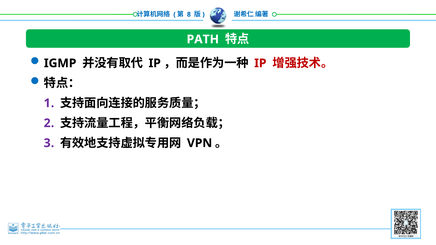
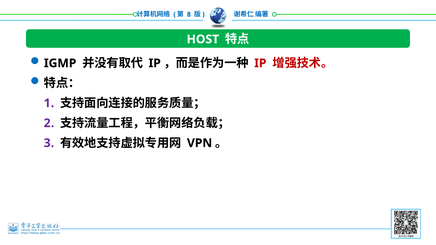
PATH: PATH -> HOST
